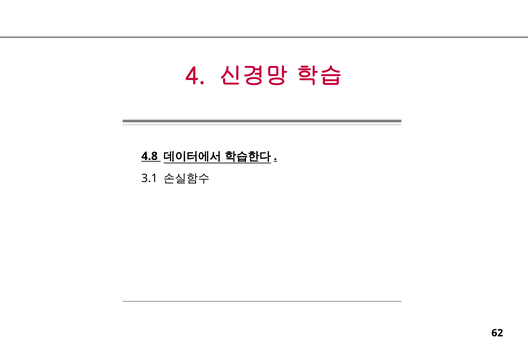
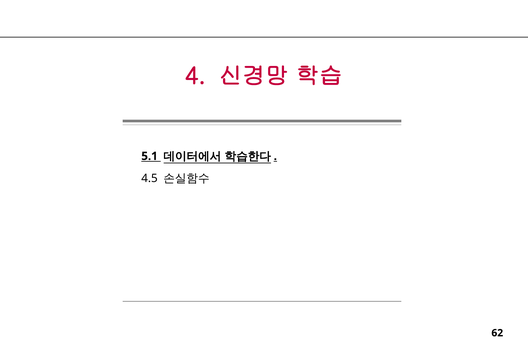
4.8: 4.8 -> 5.1
3.1: 3.1 -> 4.5
